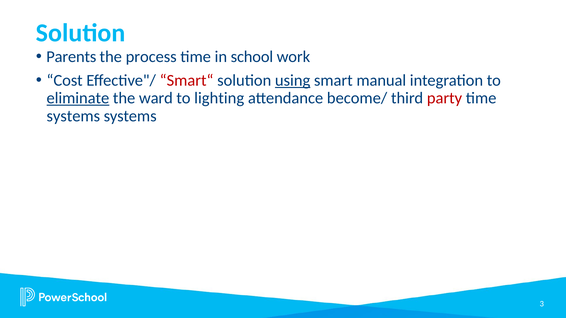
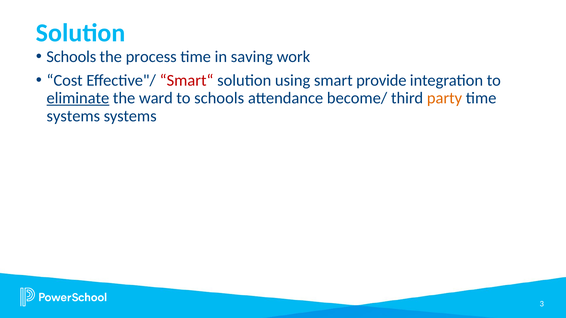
Parents at (71, 57): Parents -> Schools
school: school -> saving
using underline: present -> none
manual: manual -> provide
to lighting: lighting -> schools
party colour: red -> orange
